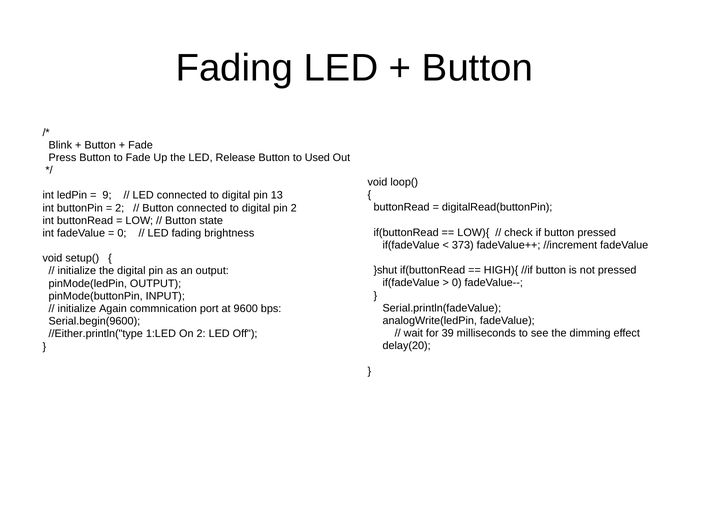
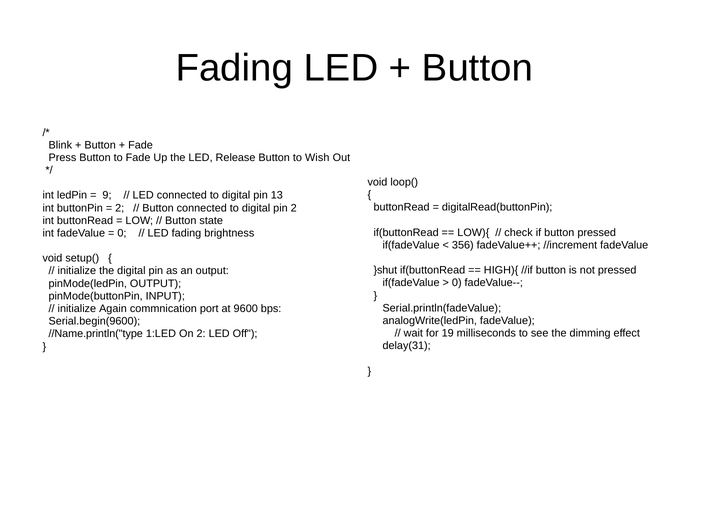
Used: Used -> Wish
373: 373 -> 356
39: 39 -> 19
//Either.println("type: //Either.println("type -> //Name.println("type
delay(20: delay(20 -> delay(31
